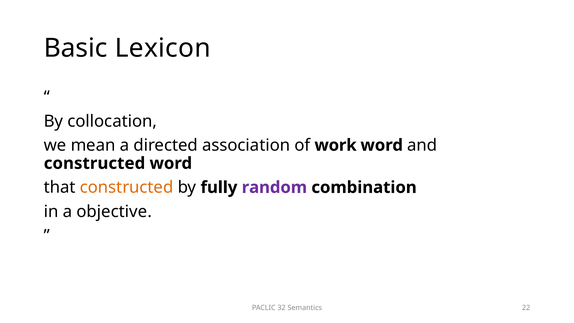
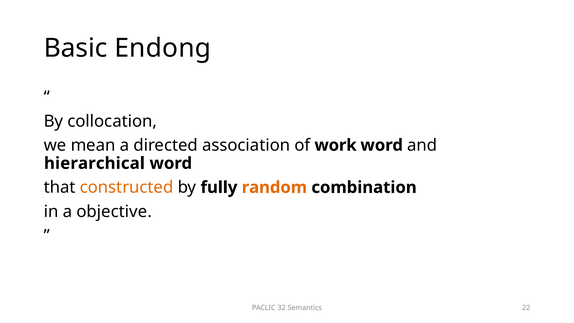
Lexicon: Lexicon -> Endong
constructed at (94, 163): constructed -> hierarchical
random colour: purple -> orange
